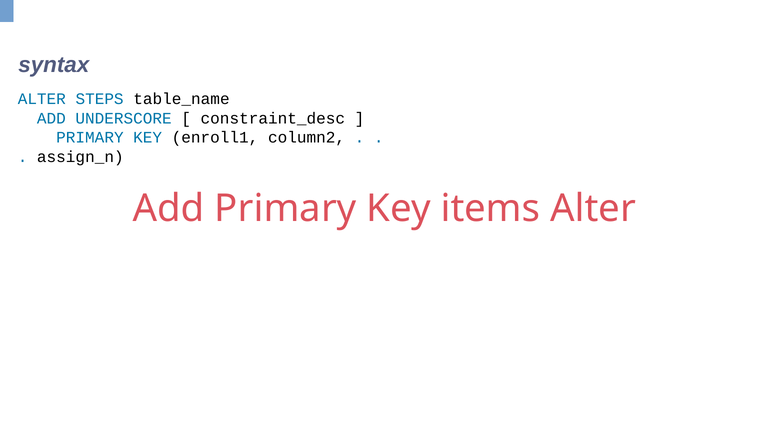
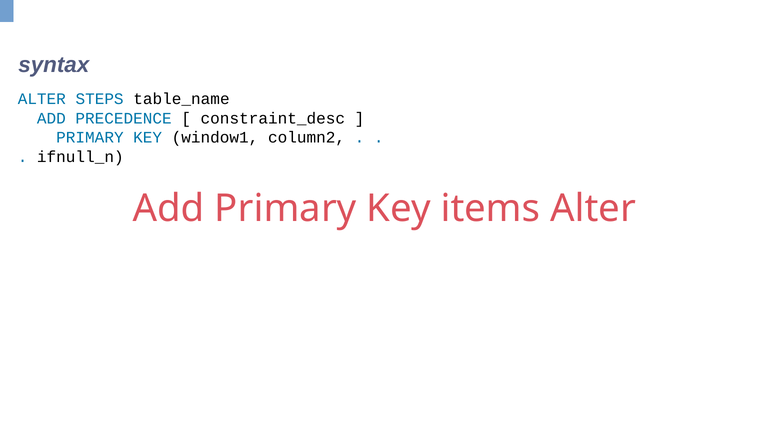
UNDERSCORE: UNDERSCORE -> PRECEDENCE
enroll1: enroll1 -> window1
assign_n: assign_n -> ifnull_n
